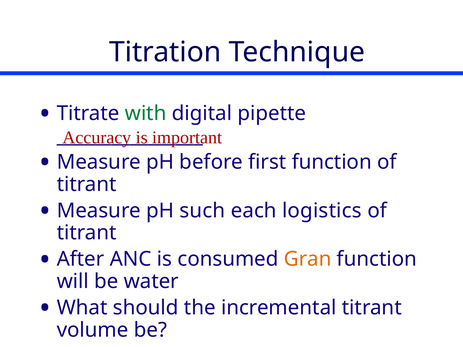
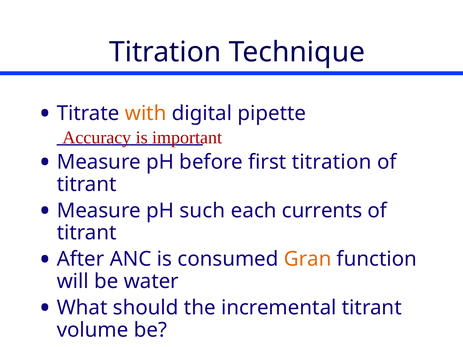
with colour: green -> orange
first function: function -> titration
logistics: logistics -> currents
